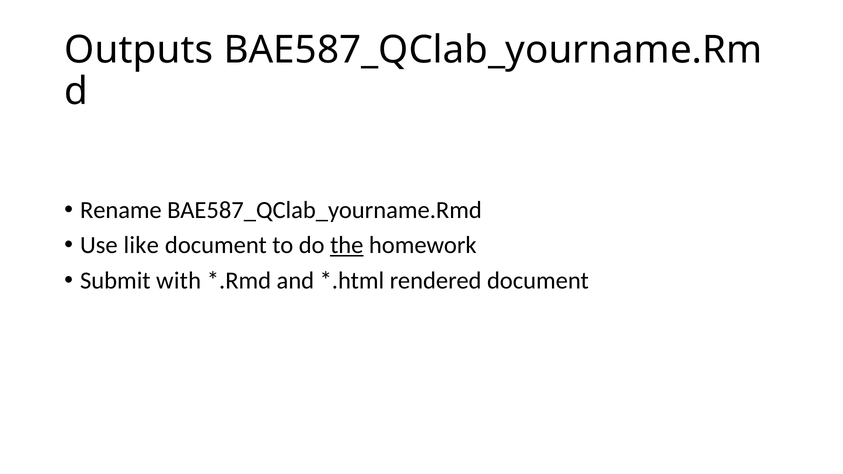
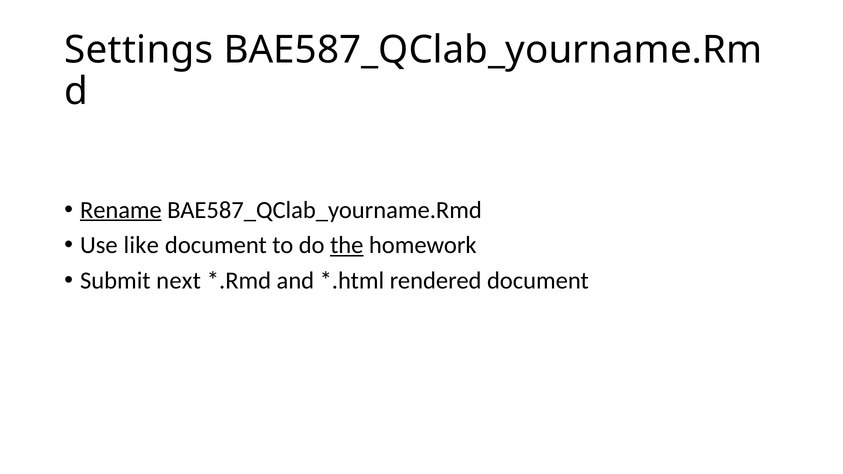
Outputs: Outputs -> Settings
Rename underline: none -> present
with: with -> next
